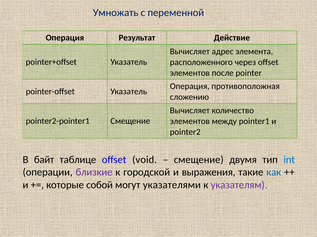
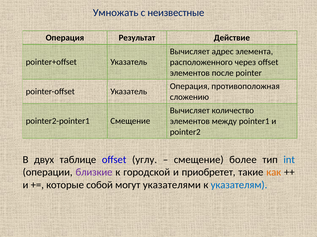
переменной: переменной -> неизвестные
байт: байт -> двух
void: void -> углу
двумя: двумя -> более
выражения: выражения -> приобретет
как colour: blue -> orange
указателям colour: purple -> blue
